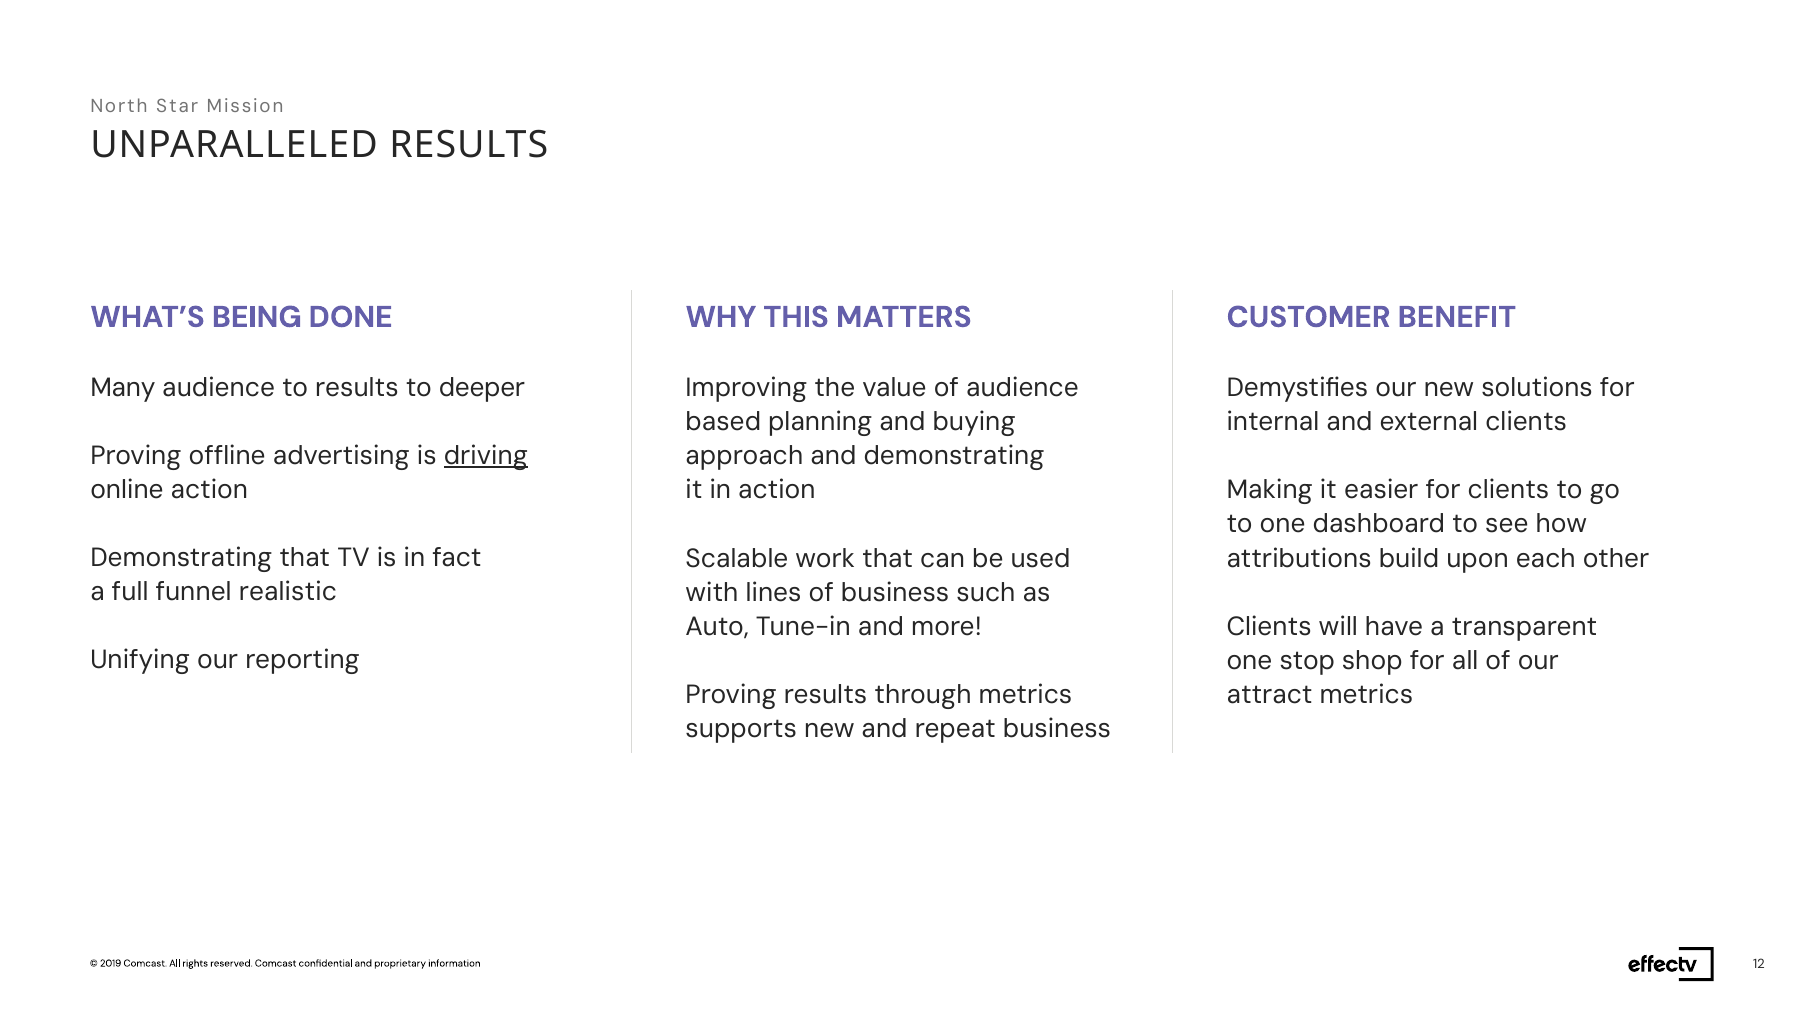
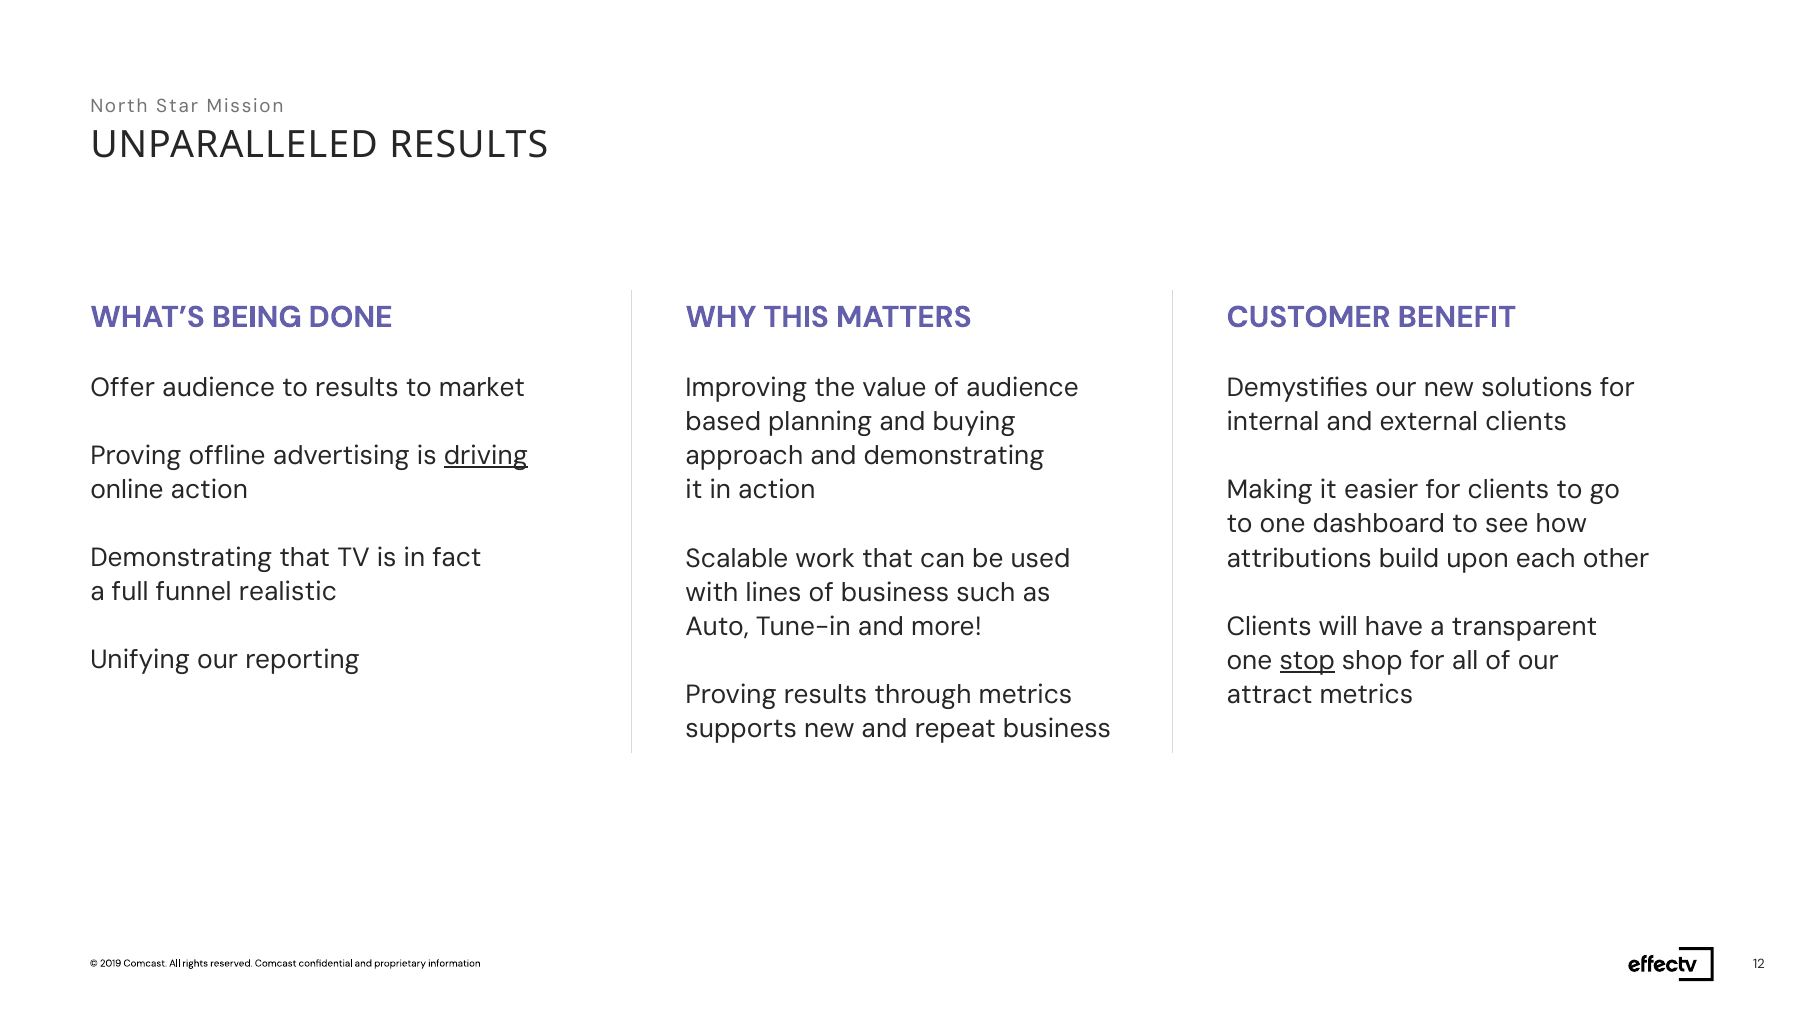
Many: Many -> Offer
deeper: deeper -> market
stop underline: none -> present
